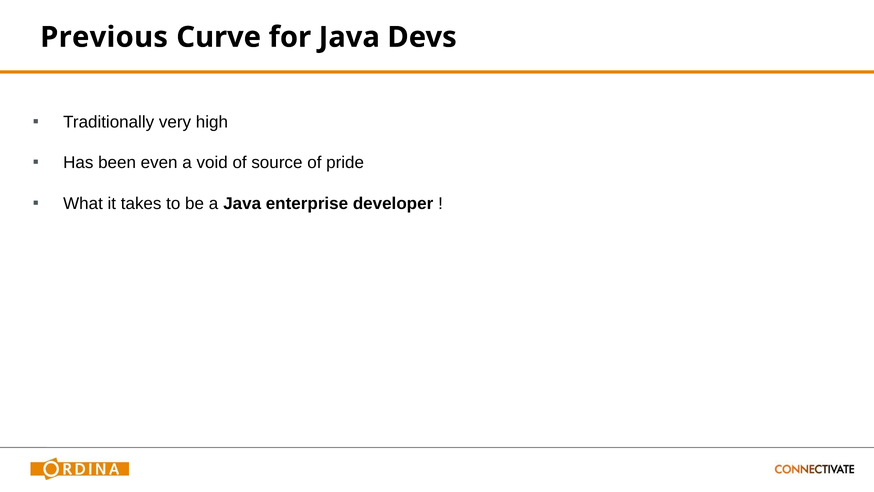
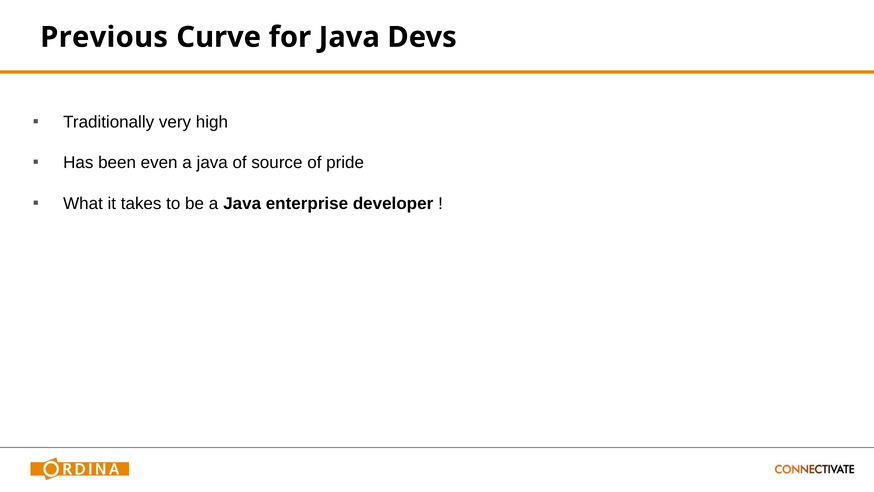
even a void: void -> java
